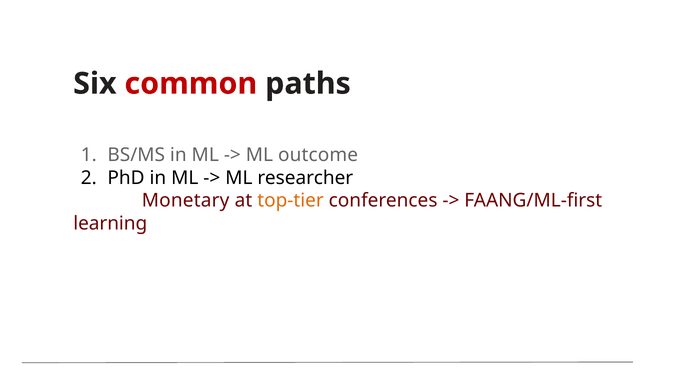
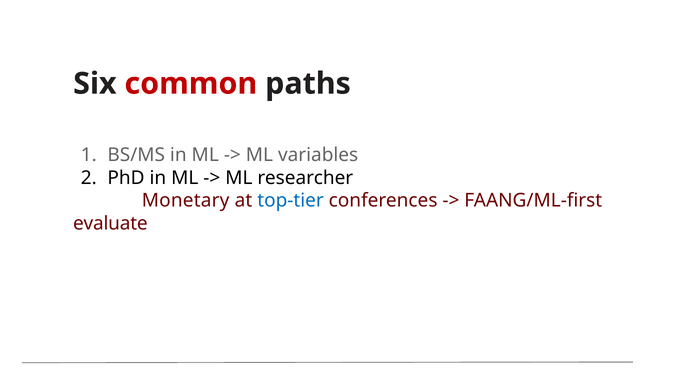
outcome: outcome -> variables
top-tier colour: orange -> blue
learning: learning -> evaluate
